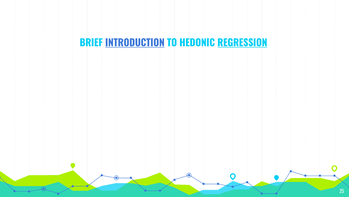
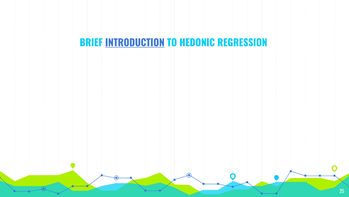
REGRESSION underline: present -> none
